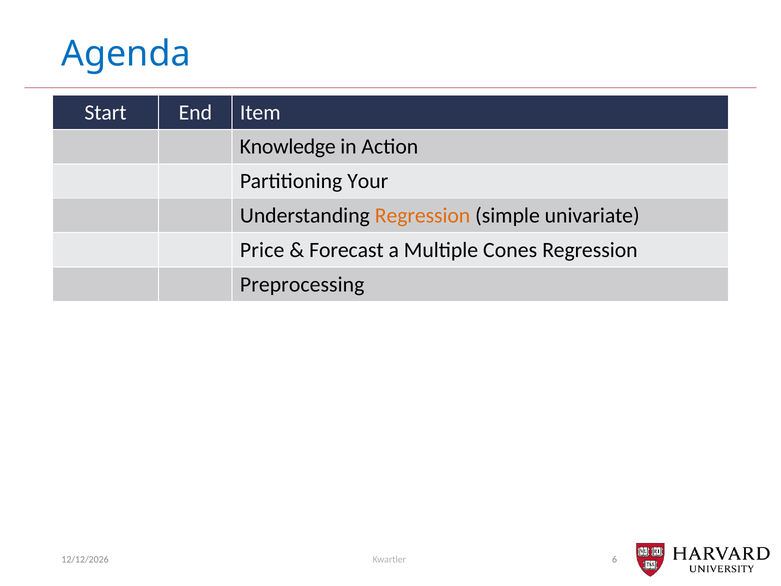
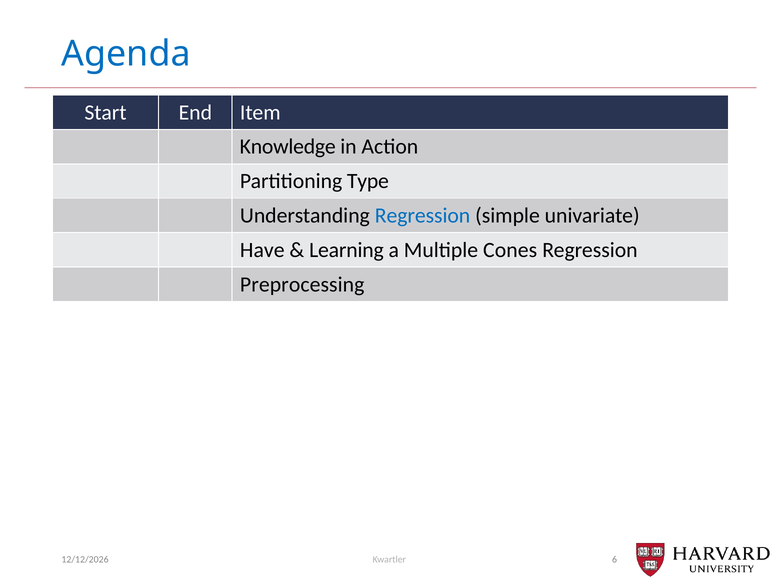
Your: Your -> Type
Regression at (423, 216) colour: orange -> blue
Price: Price -> Have
Forecast: Forecast -> Learning
